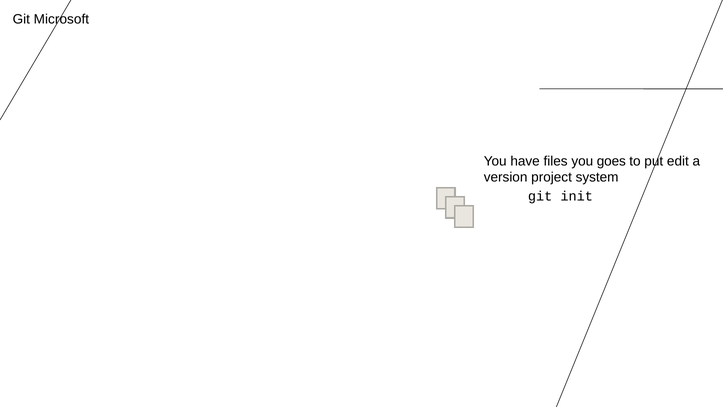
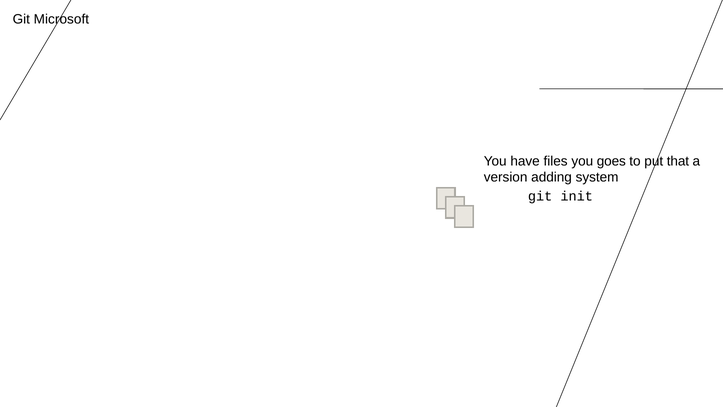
edit: edit -> that
project: project -> adding
